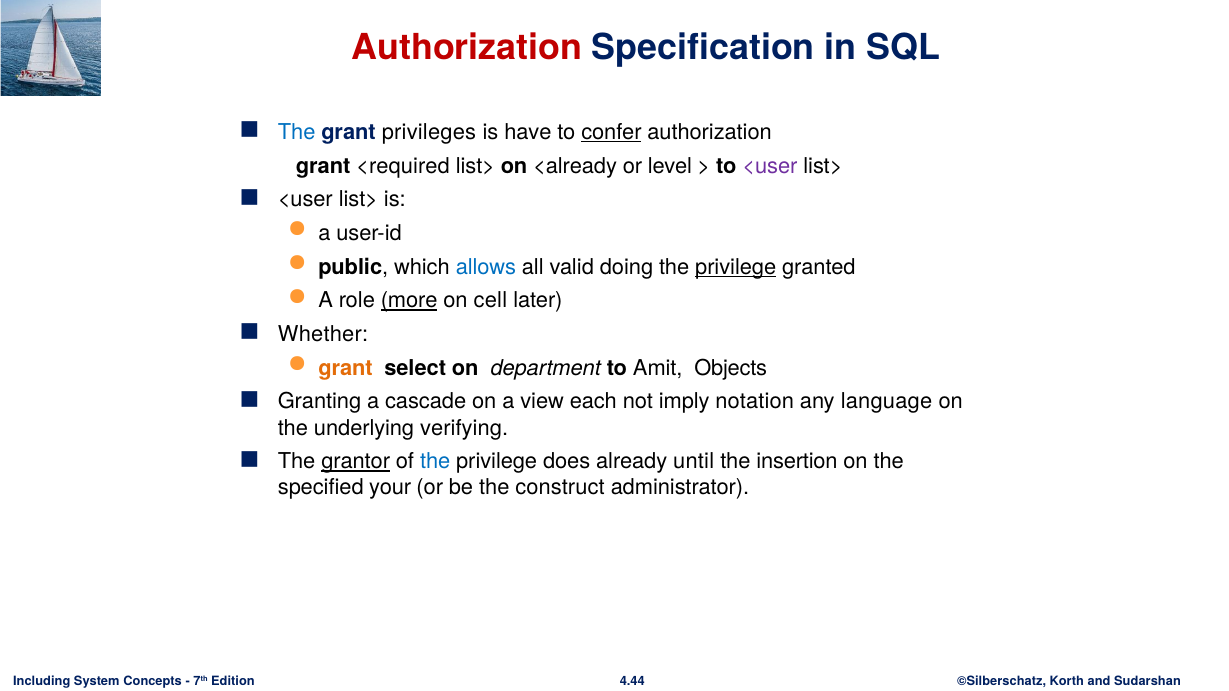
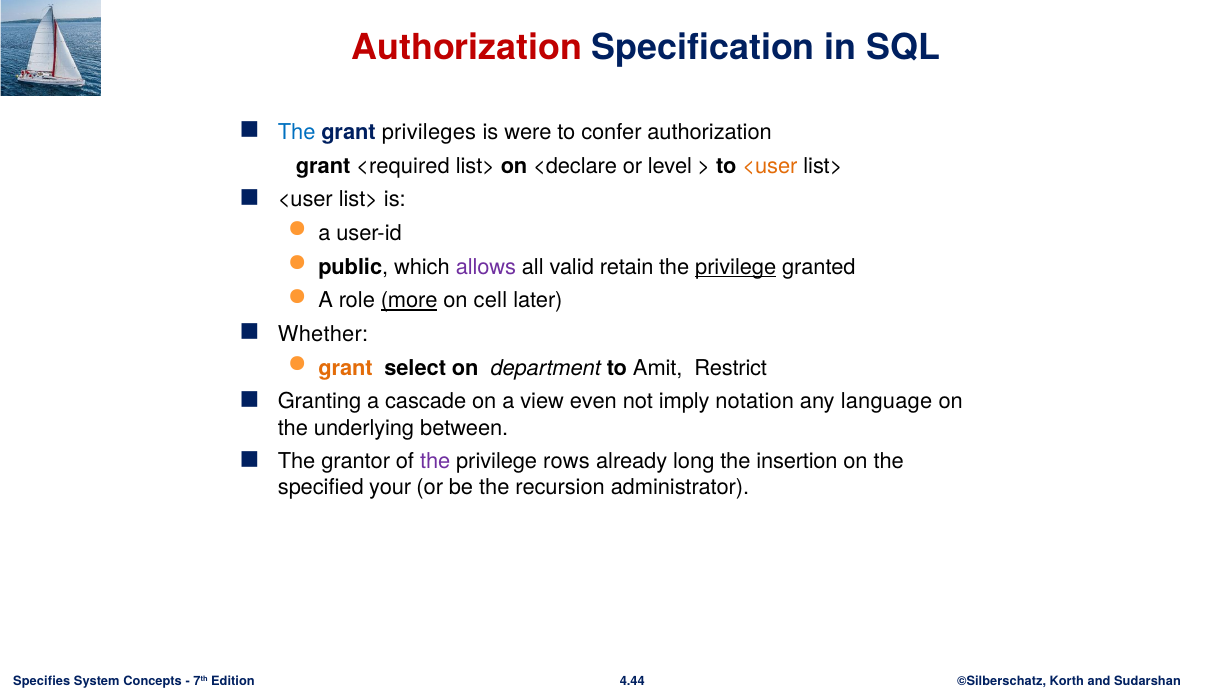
have: have -> were
confer underline: present -> none
<already: <already -> <declare
<user at (770, 166) colour: purple -> orange
allows colour: blue -> purple
doing: doing -> retain
Objects: Objects -> Restrict
each: each -> even
verifying: verifying -> between
grantor underline: present -> none
the at (435, 462) colour: blue -> purple
does: does -> rows
until: until -> long
construct: construct -> recursion
Including: Including -> Specifies
